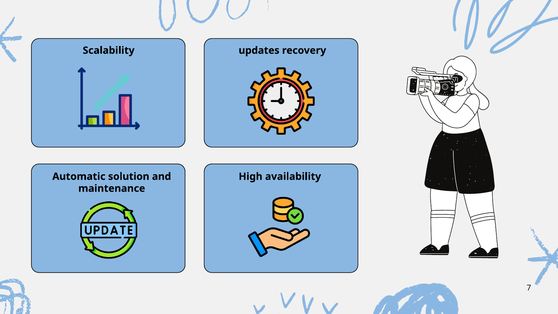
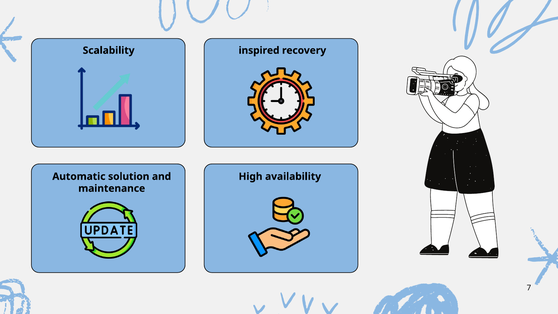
updates: updates -> inspired
